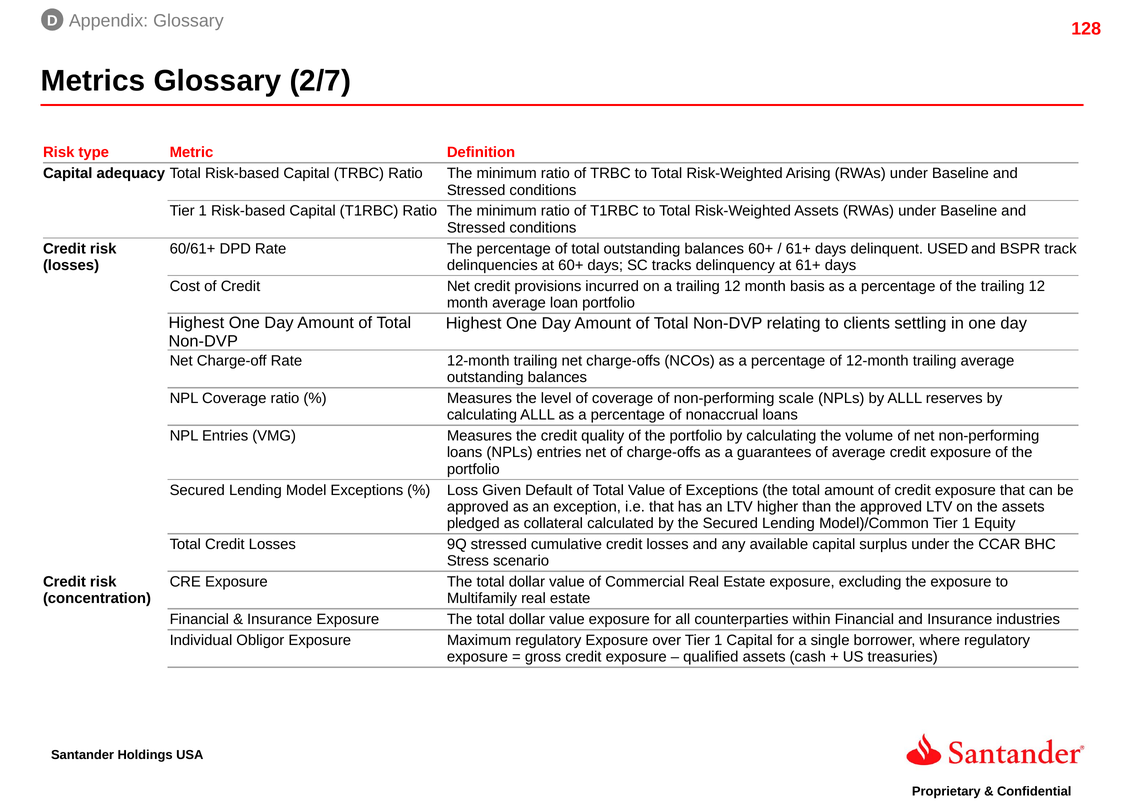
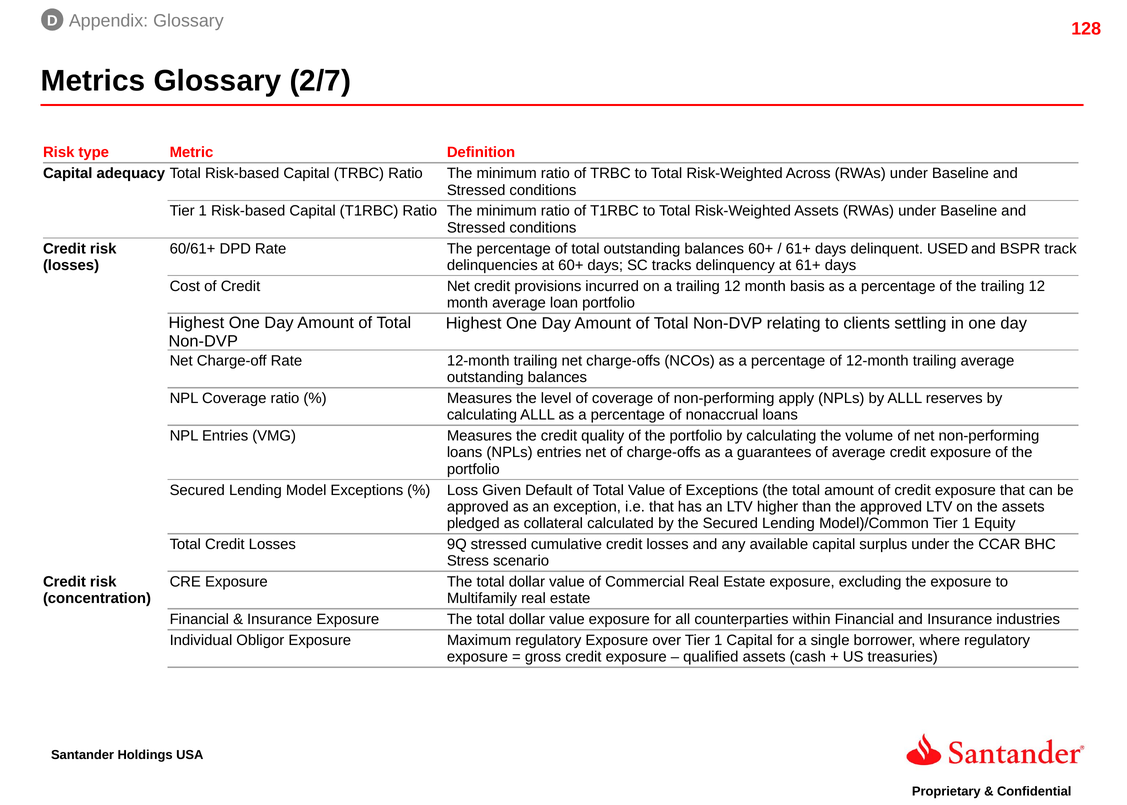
Arising: Arising -> Across
scale: scale -> apply
